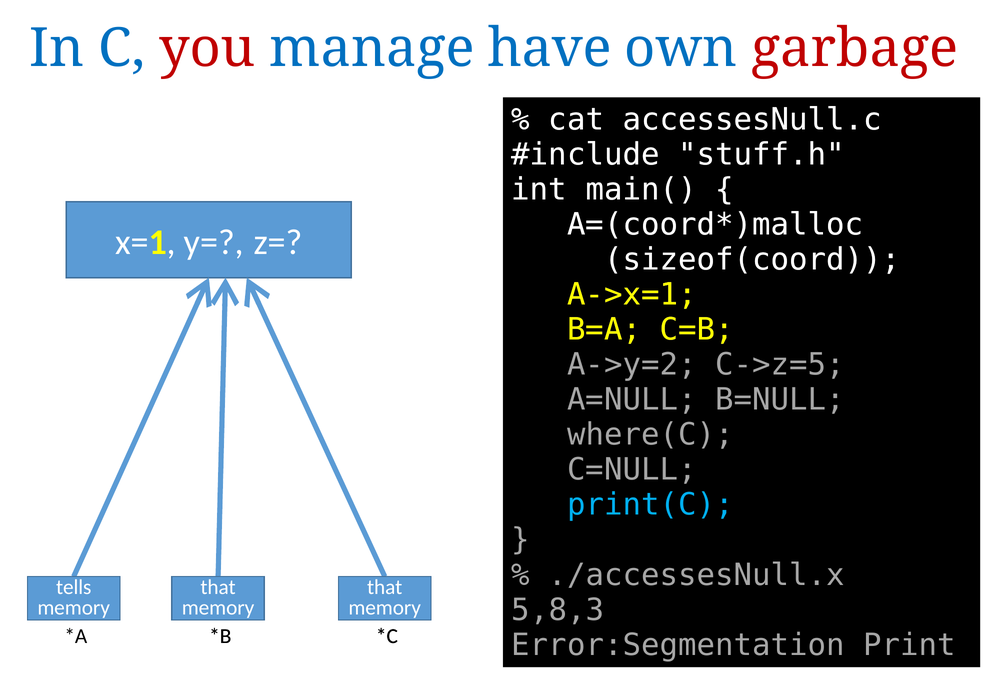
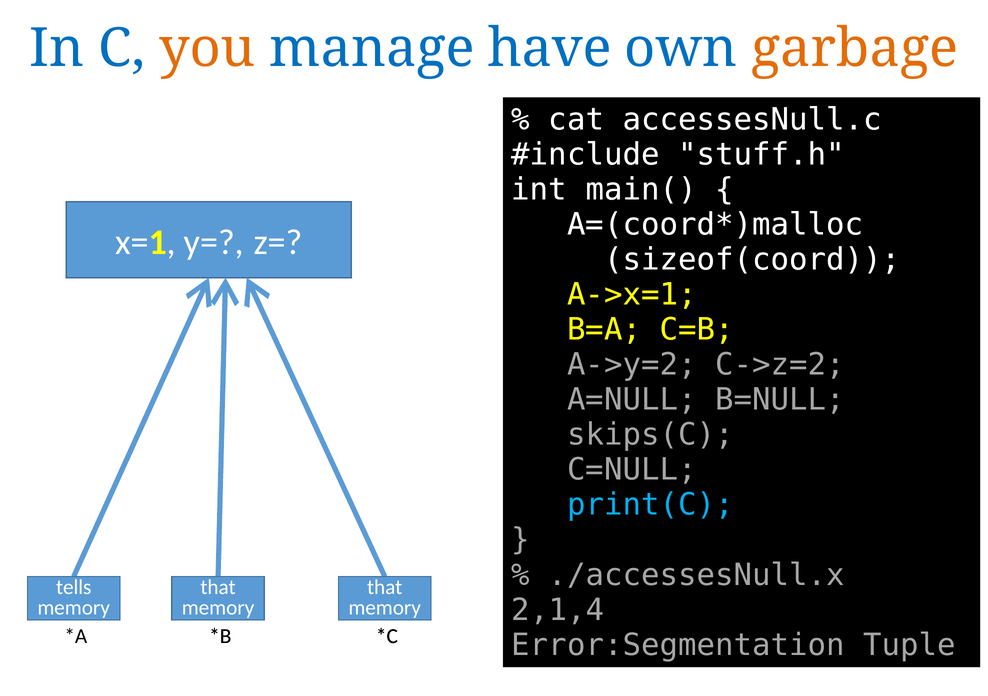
you colour: red -> orange
garbage colour: red -> orange
C->z=5: C->z=5 -> C->z=2
where(C: where(C -> skips(C
5,8,3: 5,8,3 -> 2,1,4
Print: Print -> Tuple
